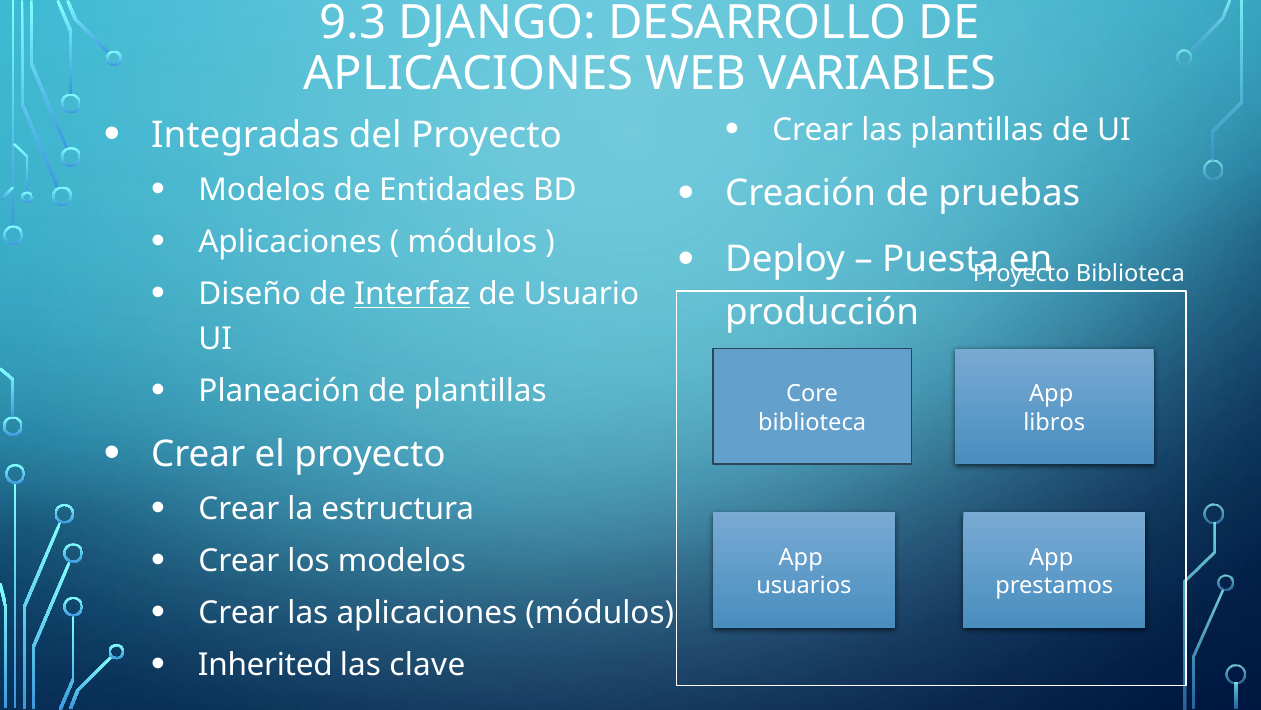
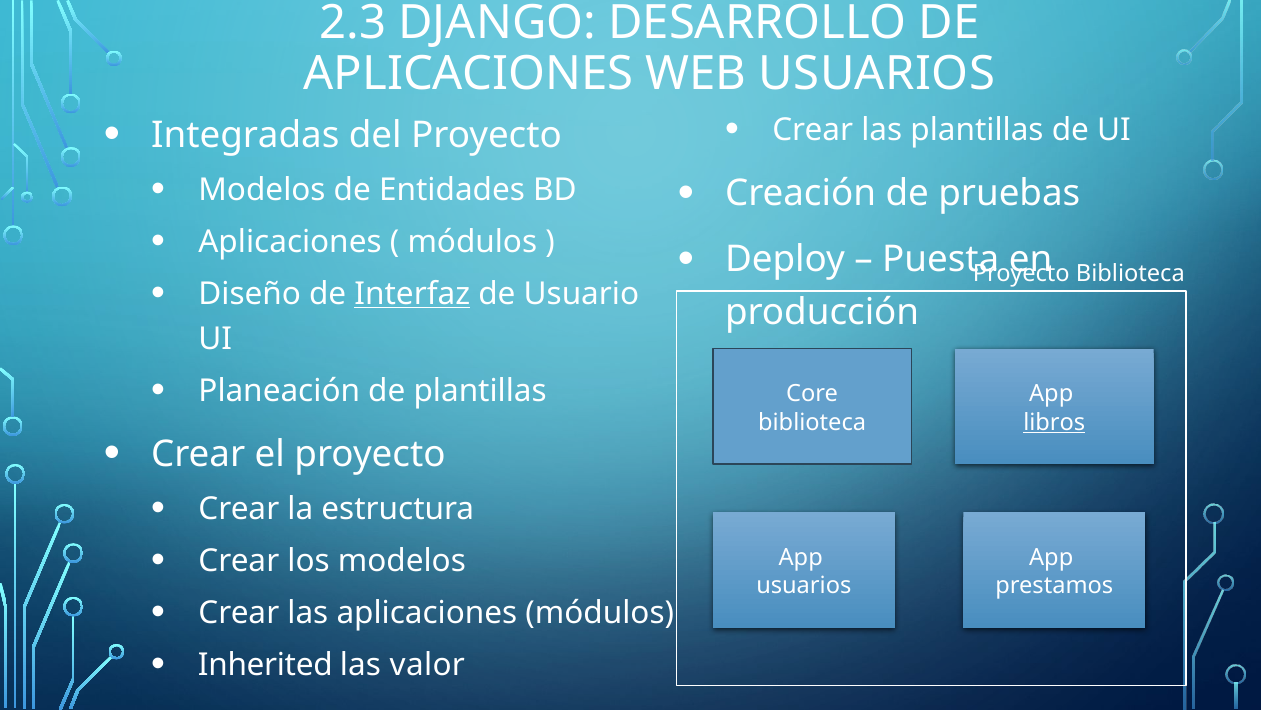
9.3: 9.3 -> 2.3
WEB VARIABLES: VARIABLES -> USUARIOS
libros underline: none -> present
clave: clave -> valor
